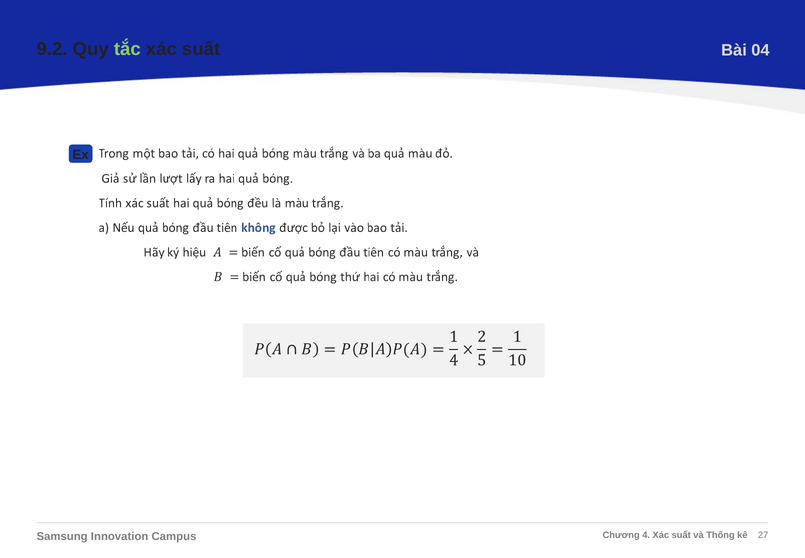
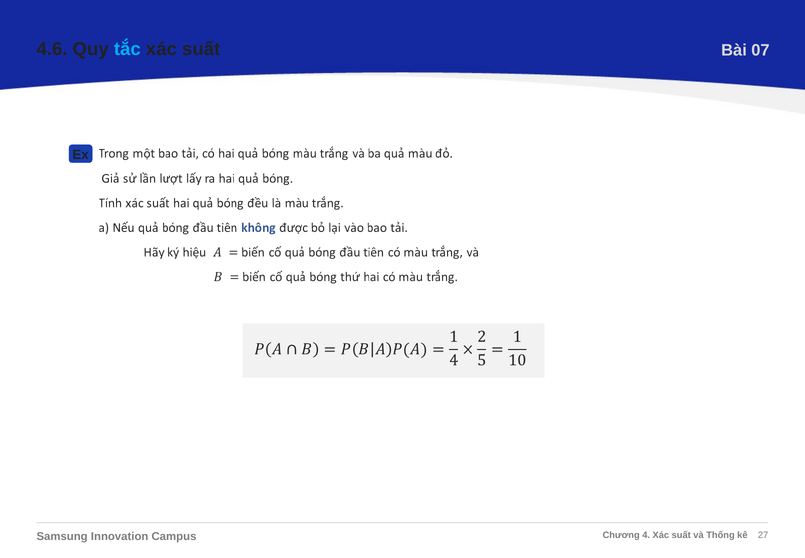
9.2: 9.2 -> 4.6
tắc colour: light green -> light blue
04: 04 -> 07
